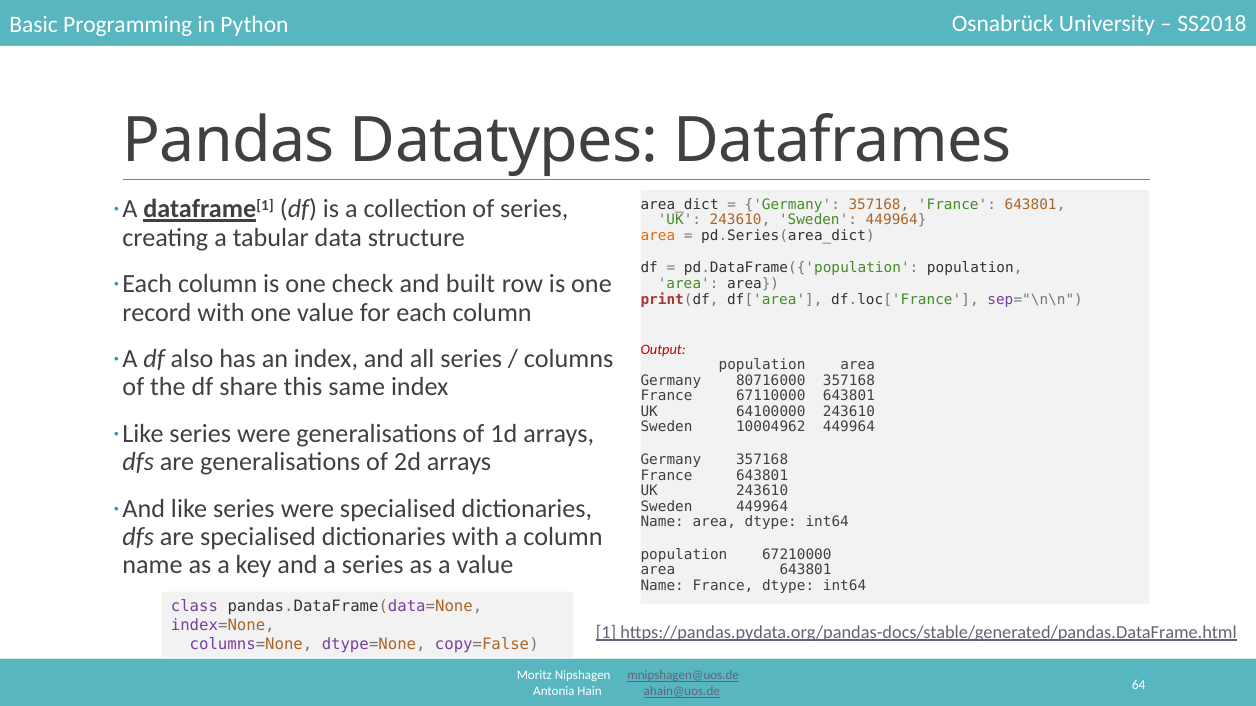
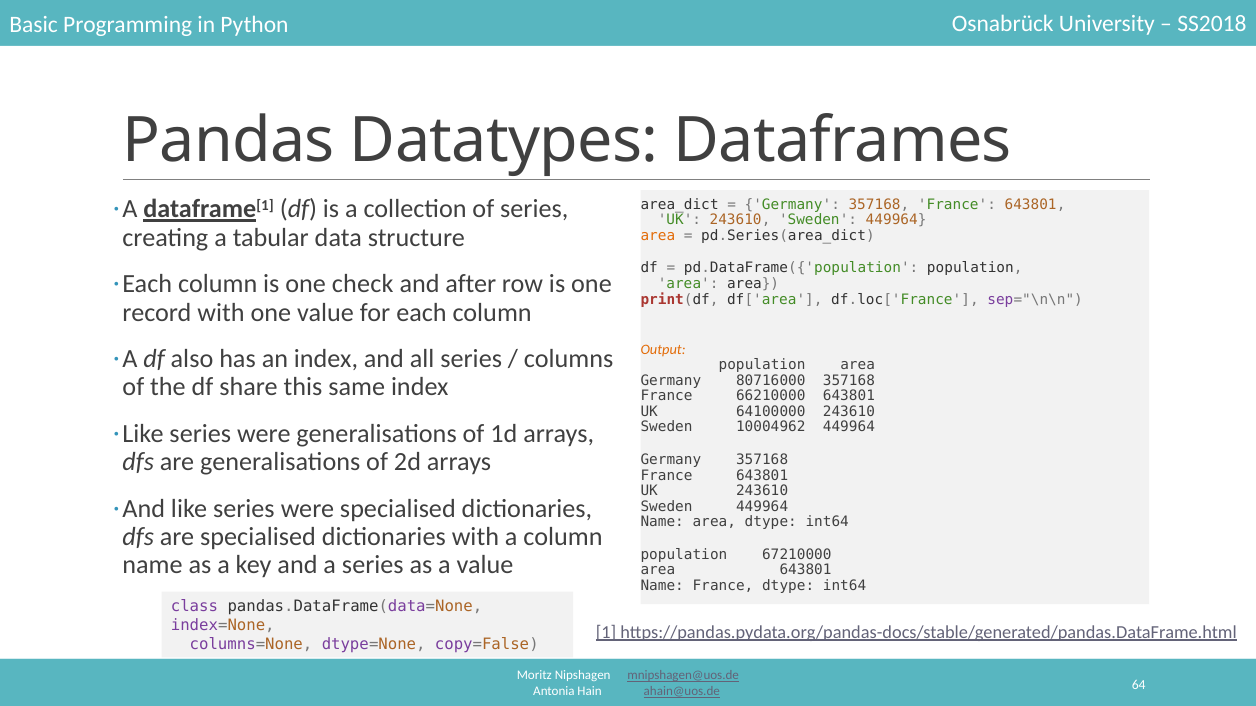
built: built -> after
Output colour: red -> orange
67110000: 67110000 -> 66210000
